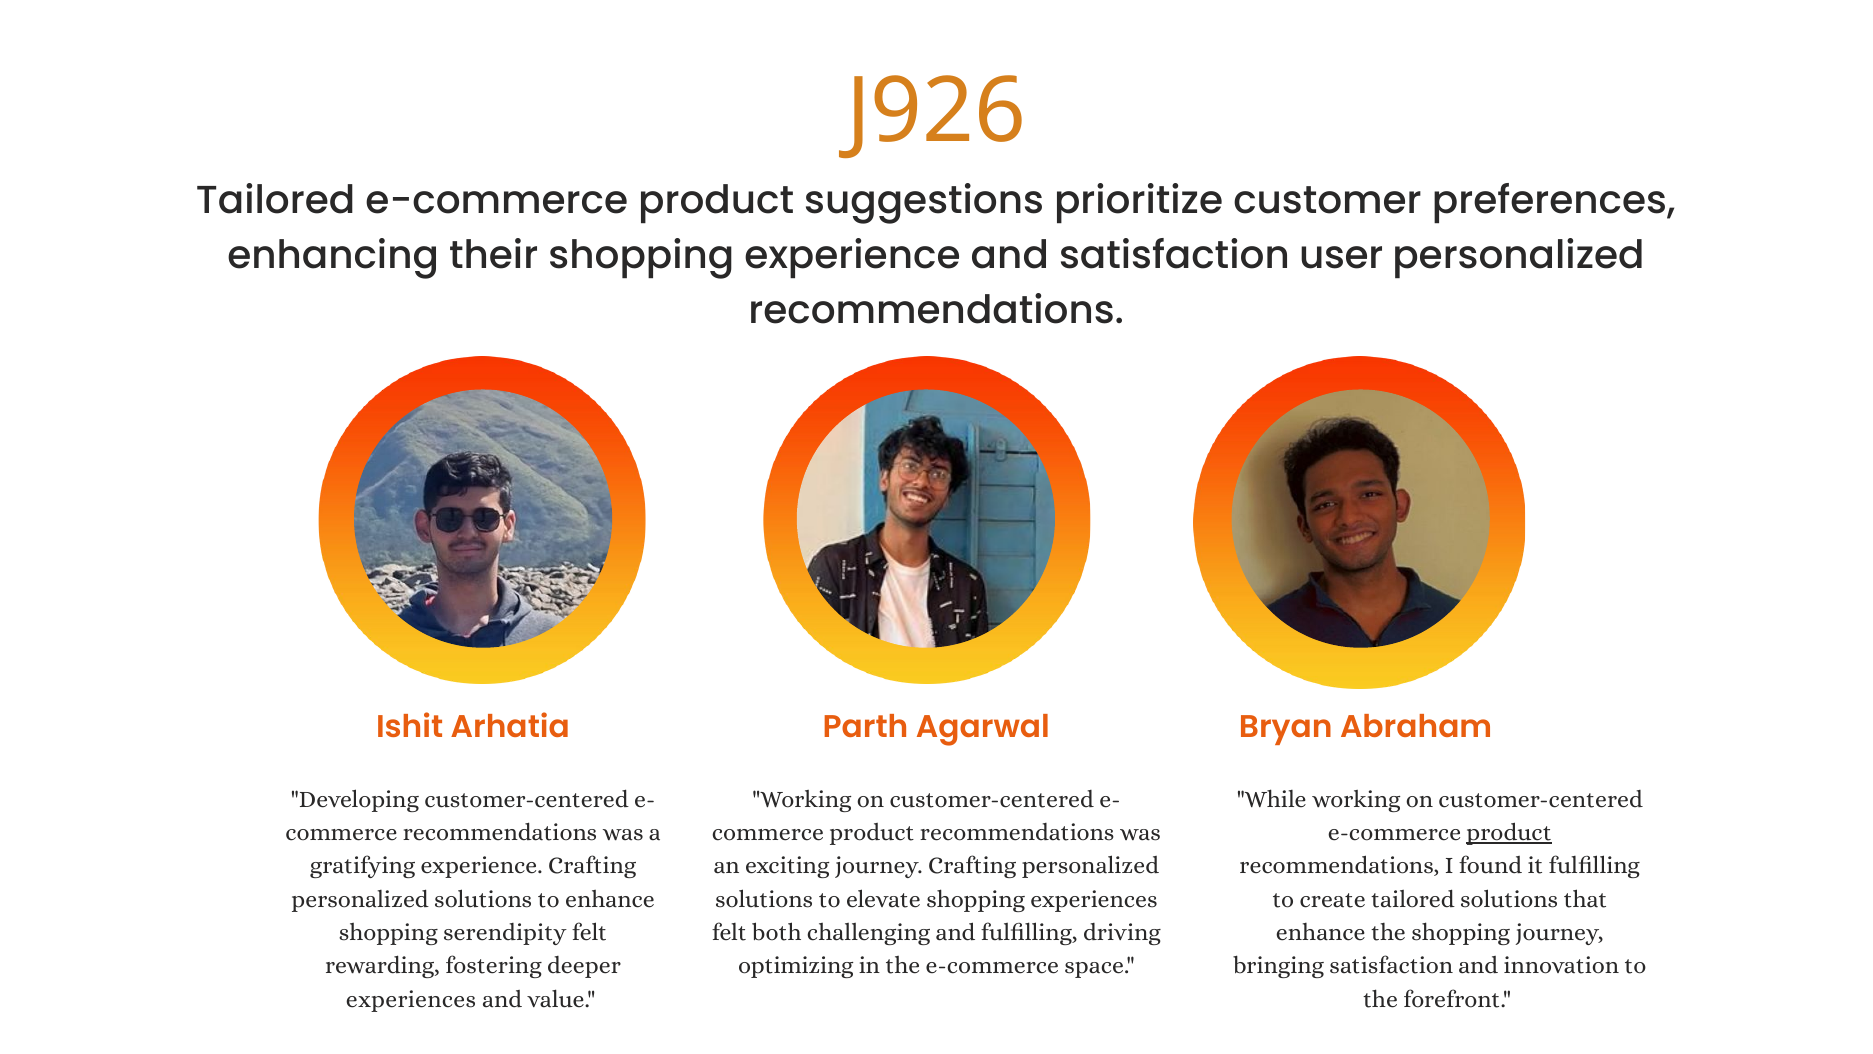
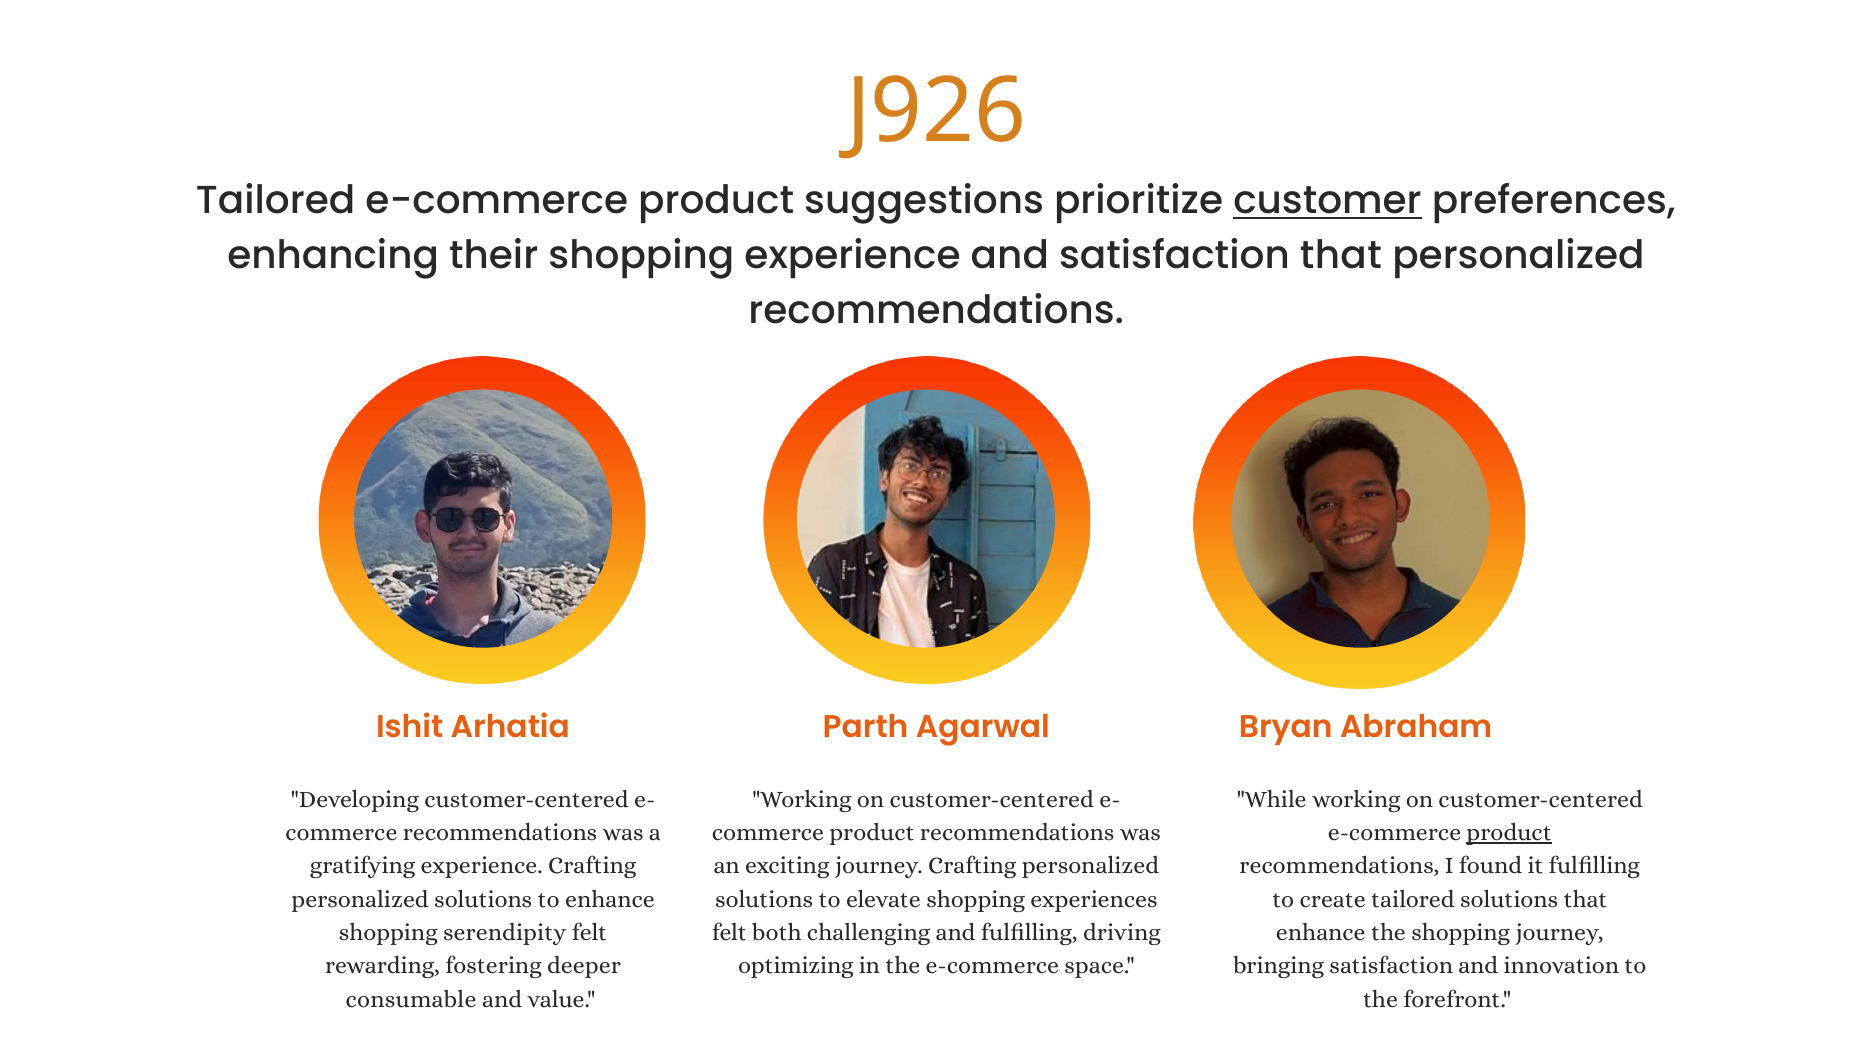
customer underline: none -> present
satisfaction user: user -> that
experiences at (411, 999): experiences -> consumable
